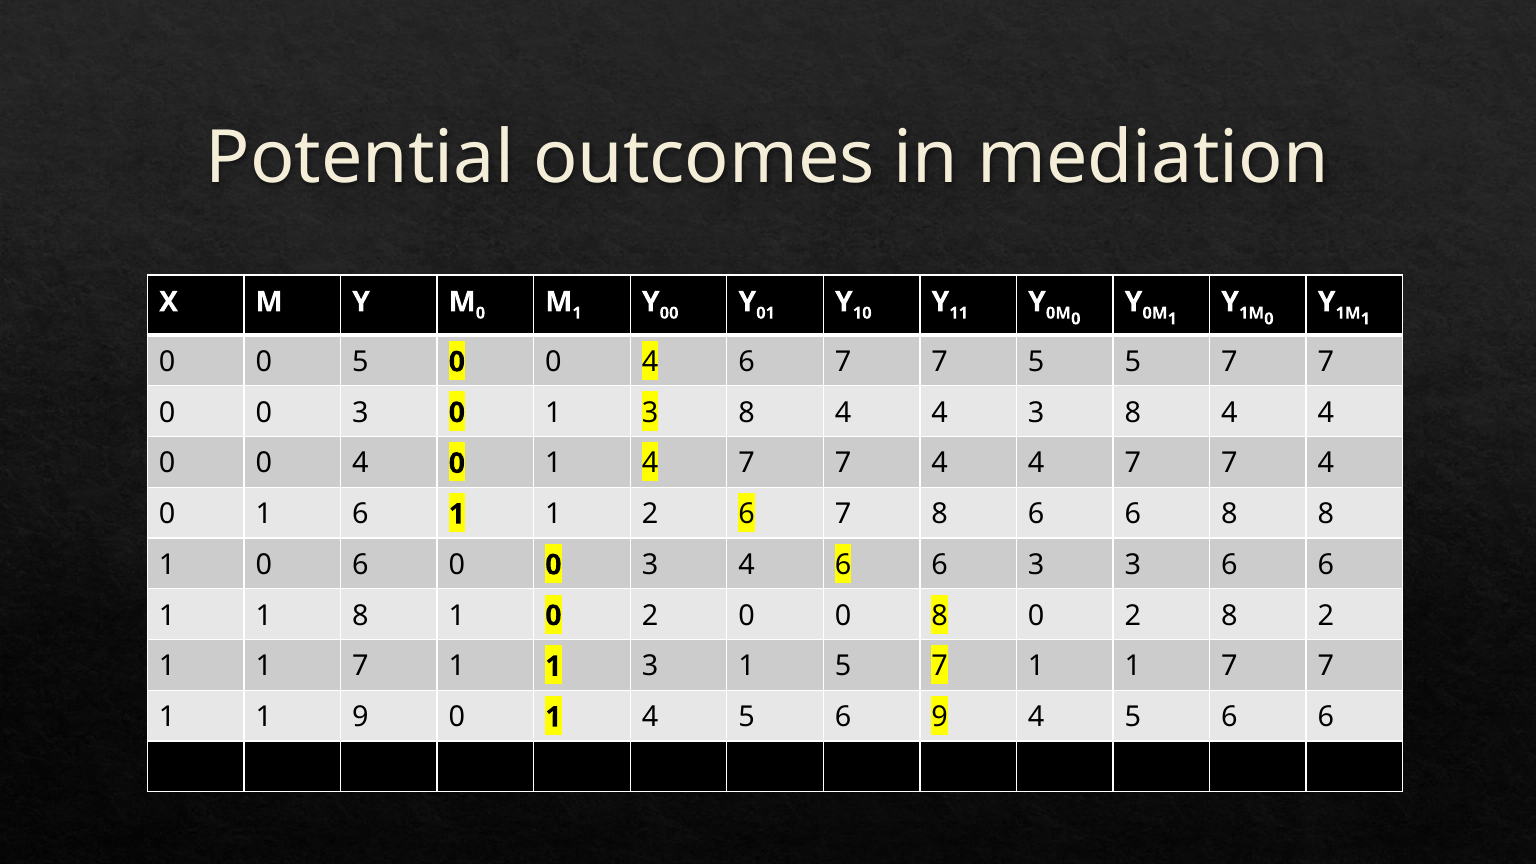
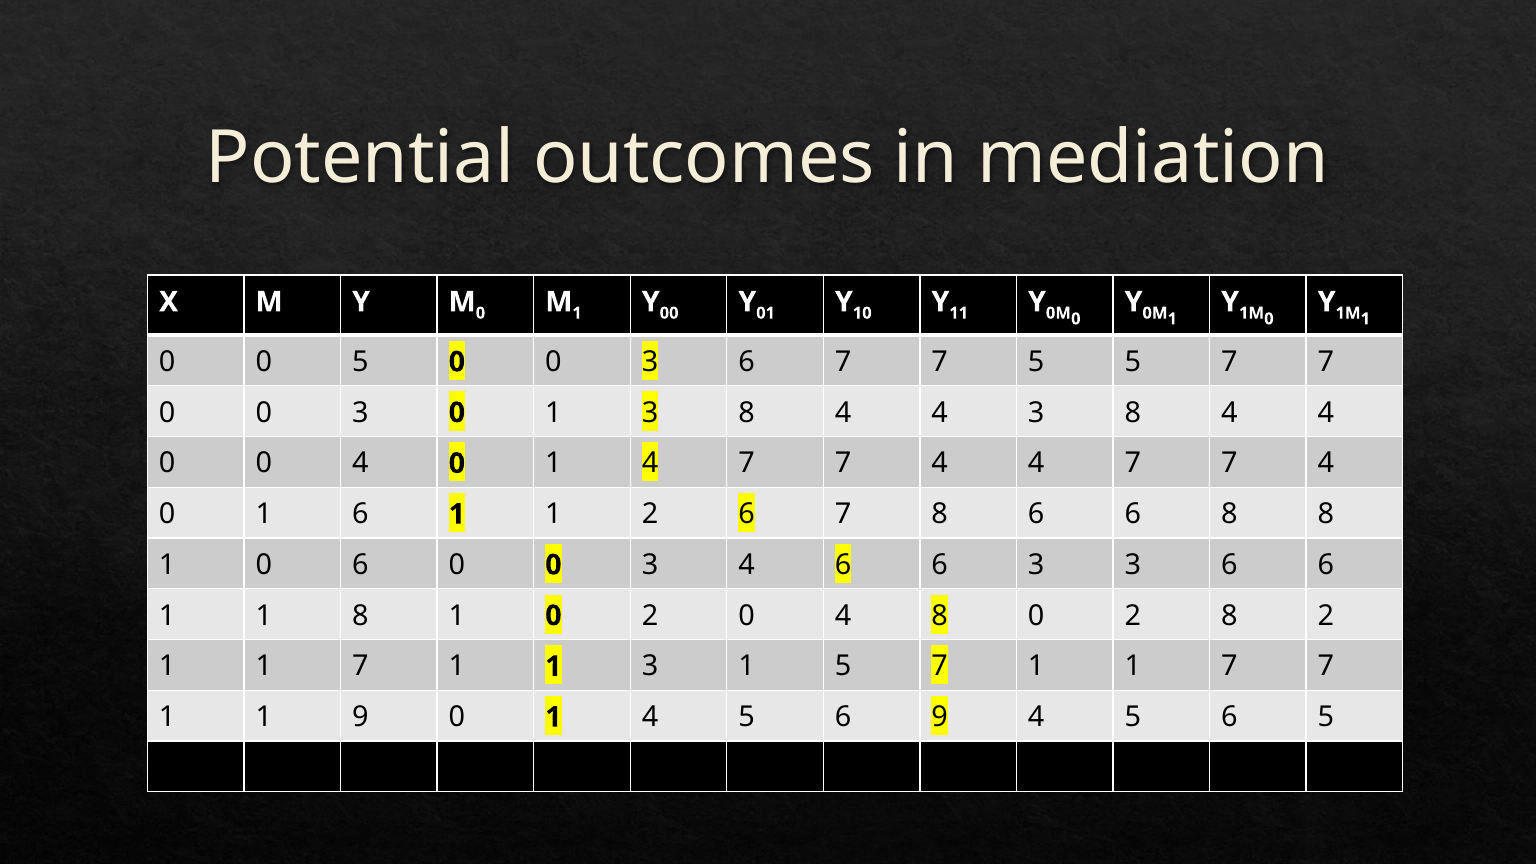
5 0 0 4: 4 -> 3
2 0 0: 0 -> 4
5 6 6: 6 -> 5
